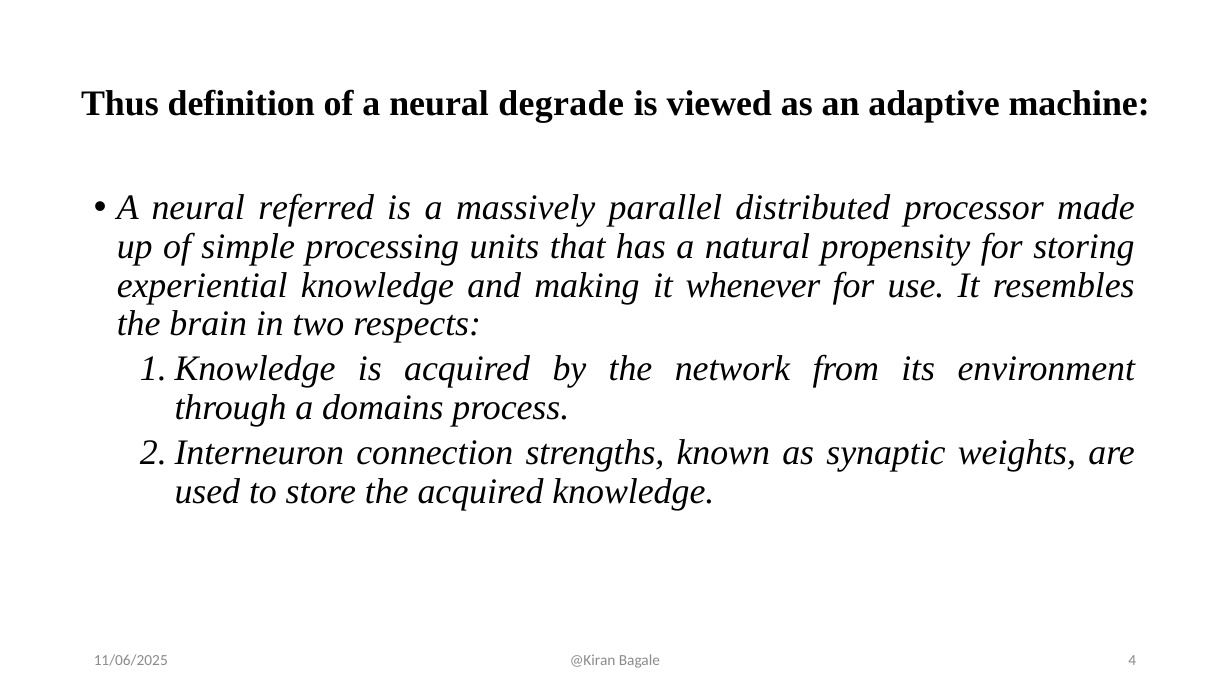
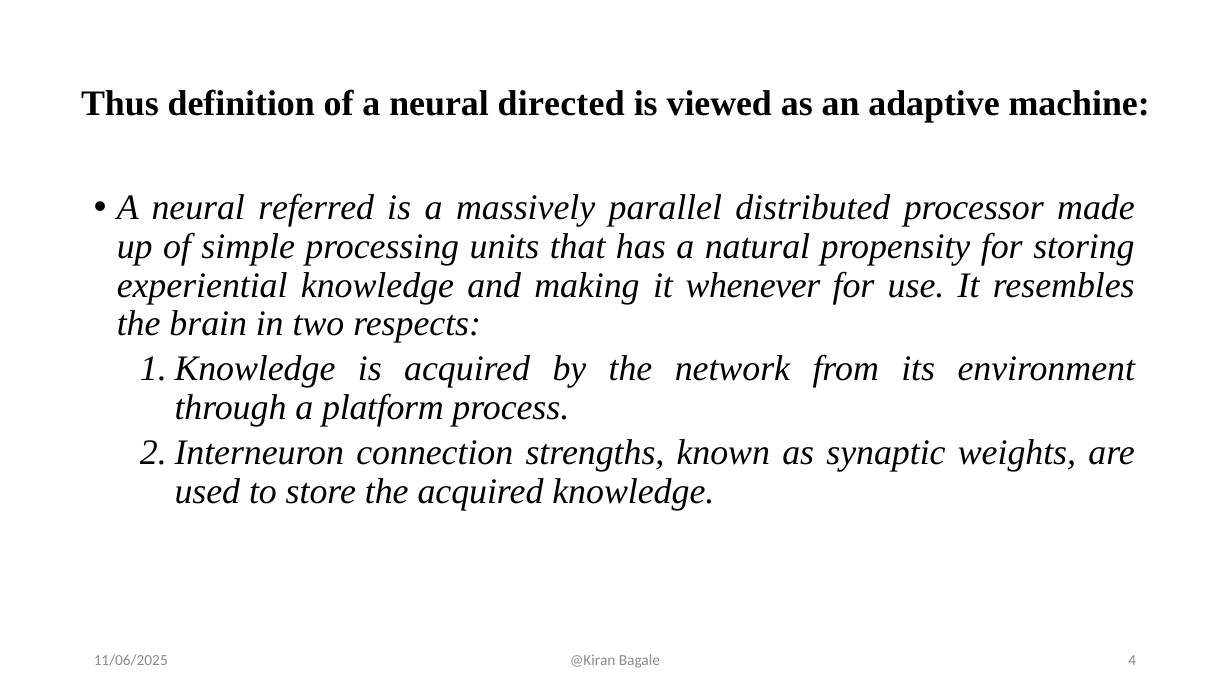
degrade: degrade -> directed
domains: domains -> platform
